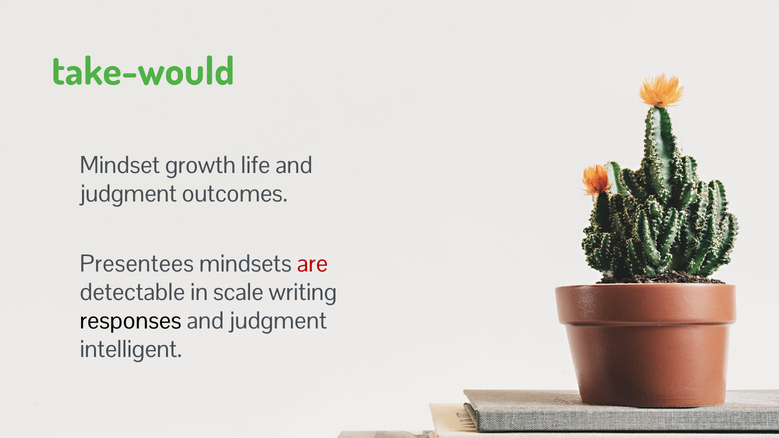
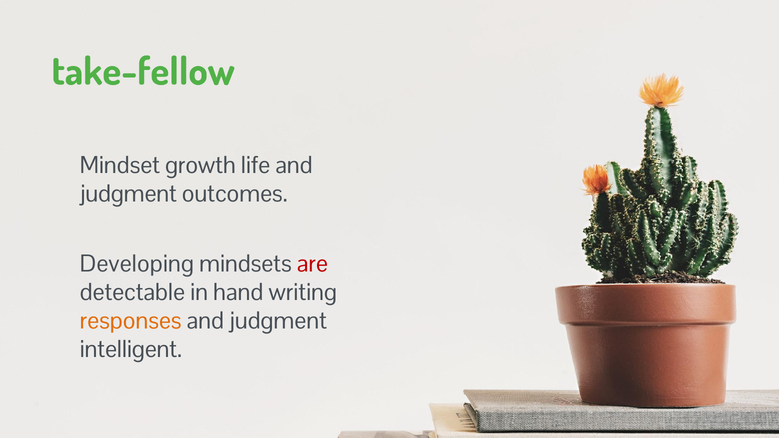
take-would: take-would -> take-fellow
Presentees: Presentees -> Developing
scale: scale -> hand
responses colour: black -> orange
